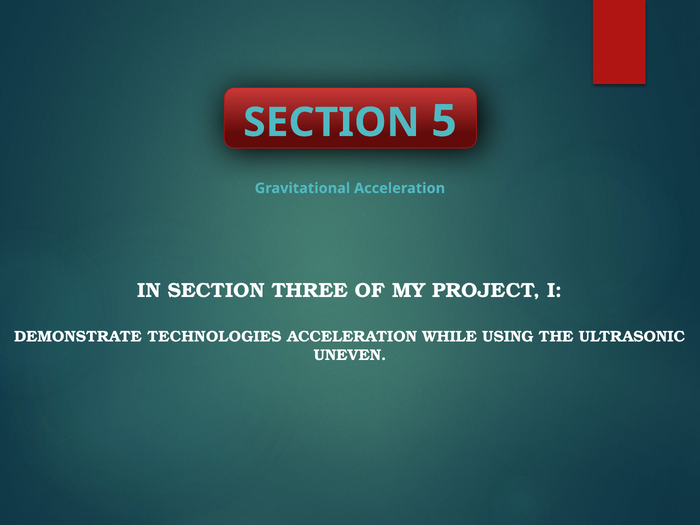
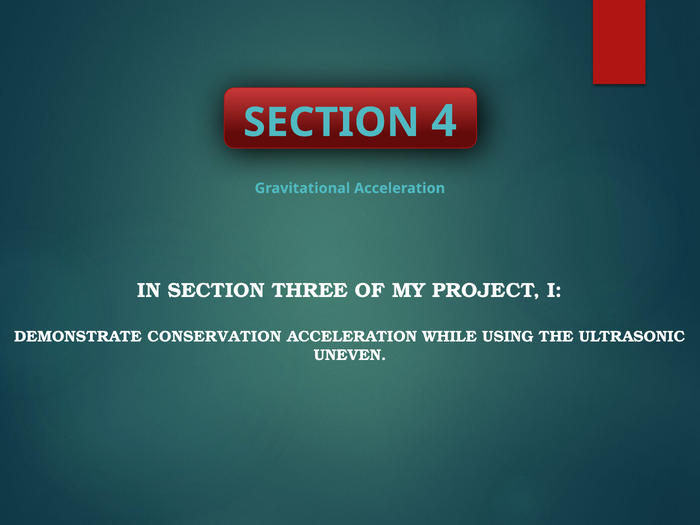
5: 5 -> 4
TECHNOLOGIES: TECHNOLOGIES -> CONSERVATION
